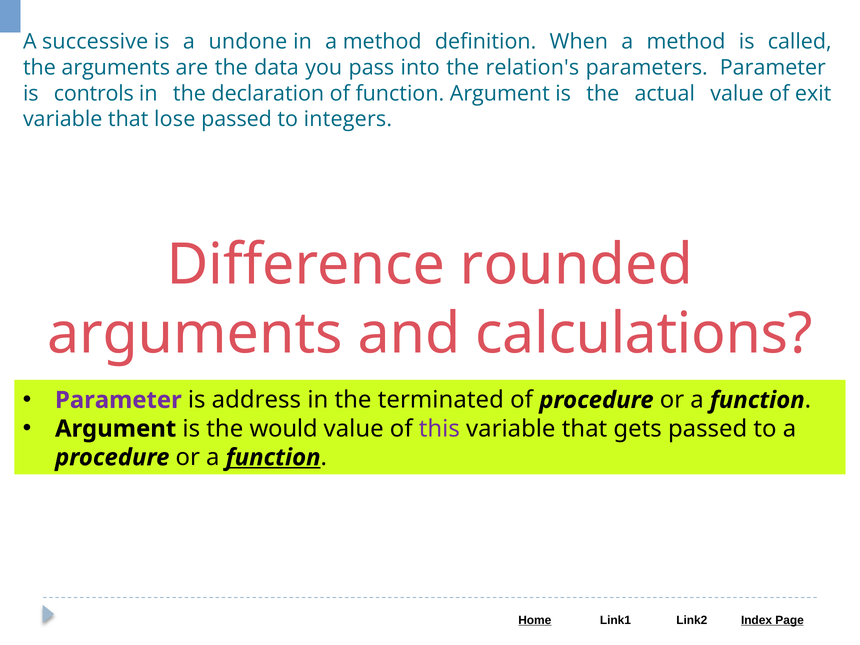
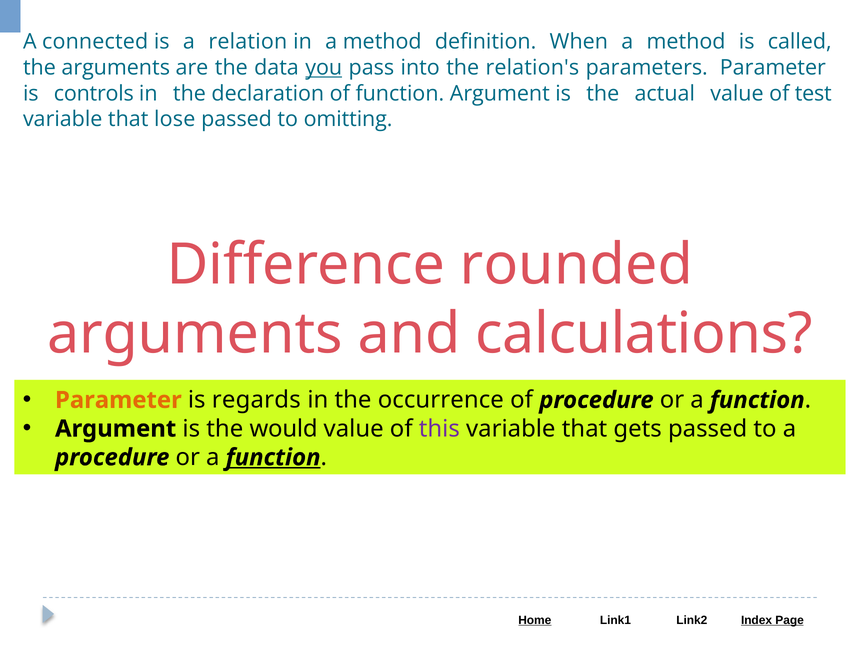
successive: successive -> connected
undone: undone -> relation
you underline: none -> present
exit: exit -> test
integers: integers -> omitting
Parameter at (118, 400) colour: purple -> orange
address: address -> regards
terminated: terminated -> occurrence
